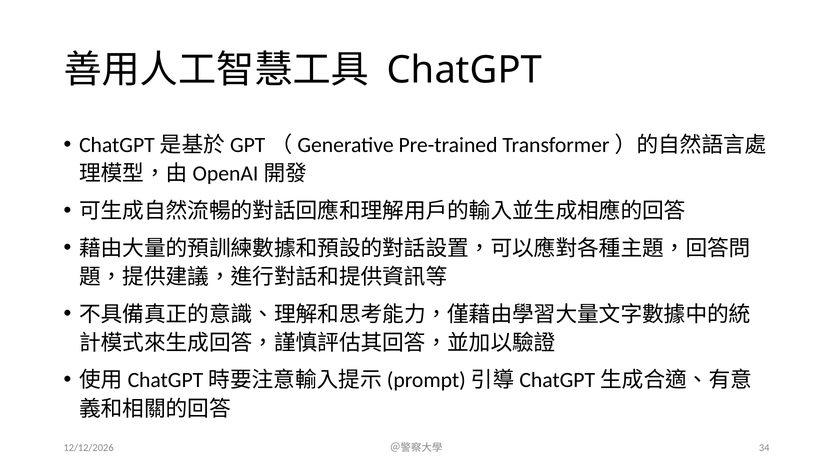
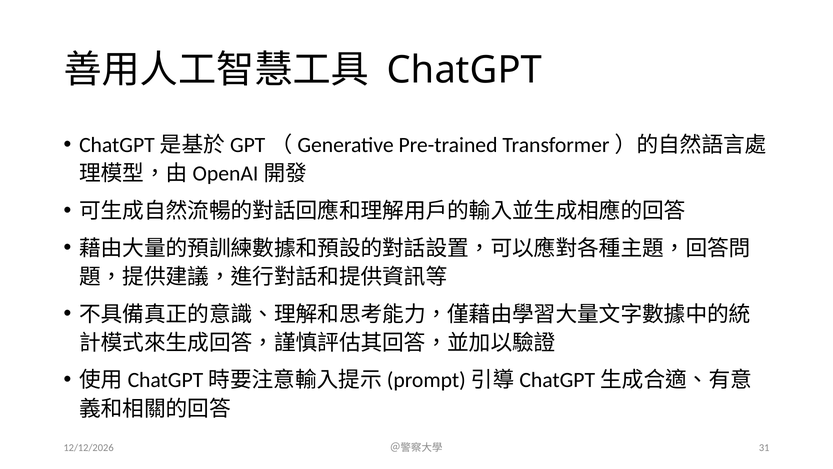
34: 34 -> 31
